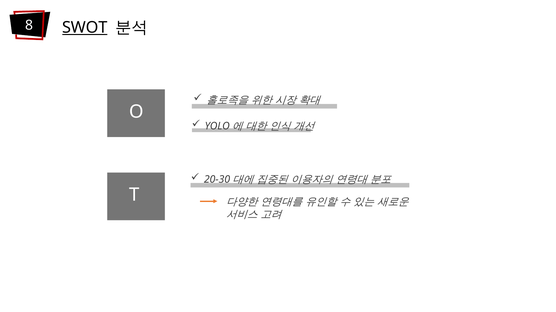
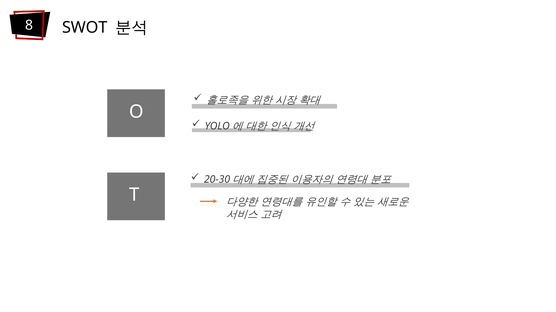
SWOT underline: present -> none
